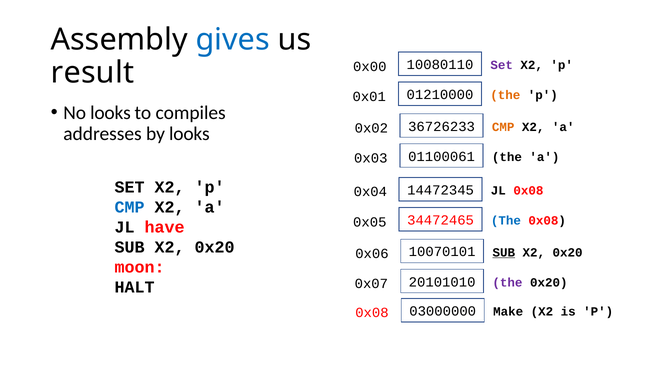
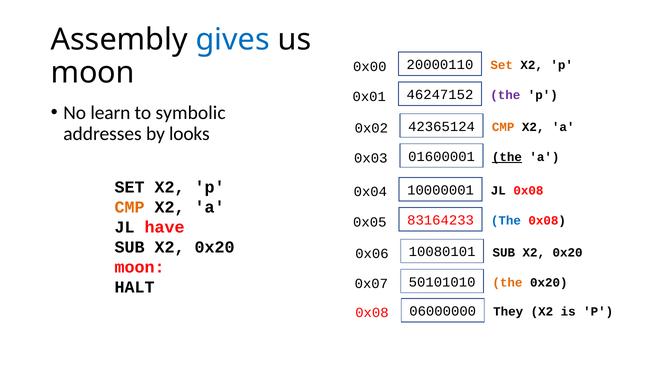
10080110: 10080110 -> 20000110
Set at (502, 65) colour: purple -> orange
result at (93, 73): result -> moon
01210000: 01210000 -> 46247152
the at (505, 95) colour: orange -> purple
No looks: looks -> learn
compiles: compiles -> symbolic
36726233: 36726233 -> 42365124
01100061: 01100061 -> 01600001
the at (507, 157) underline: none -> present
14472345: 14472345 -> 10000001
CMP at (130, 208) colour: blue -> orange
34472465: 34472465 -> 83164233
10070101: 10070101 -> 10080101
SUB at (504, 253) underline: present -> none
20101010: 20101010 -> 50101010
the at (507, 283) colour: purple -> orange
03000000: 03000000 -> 06000000
Make: Make -> They
